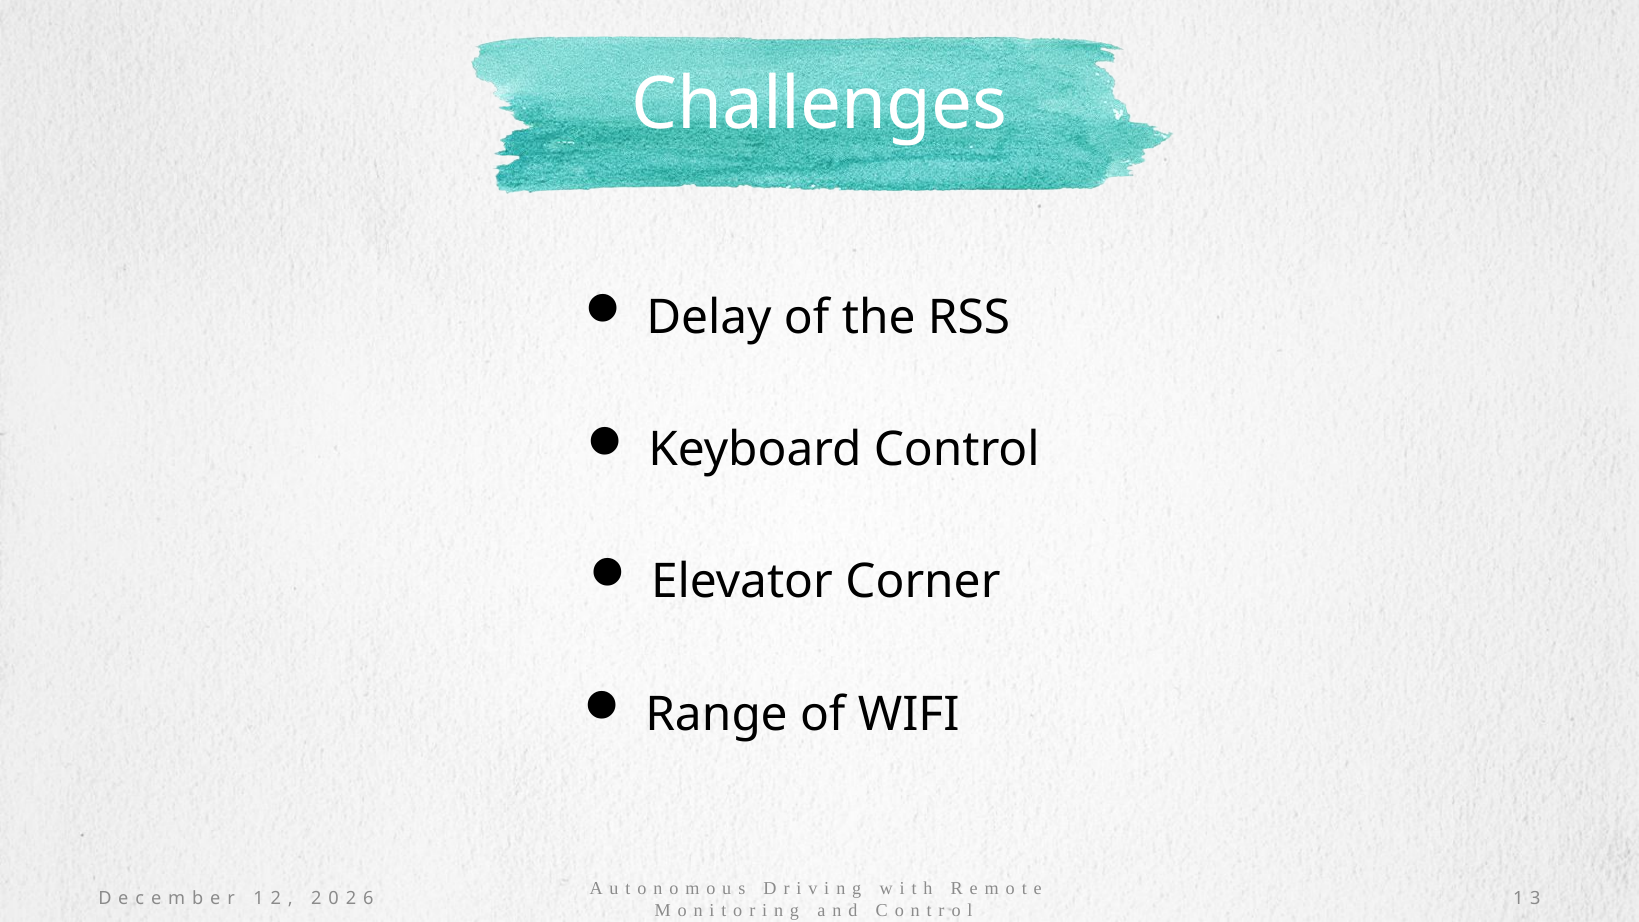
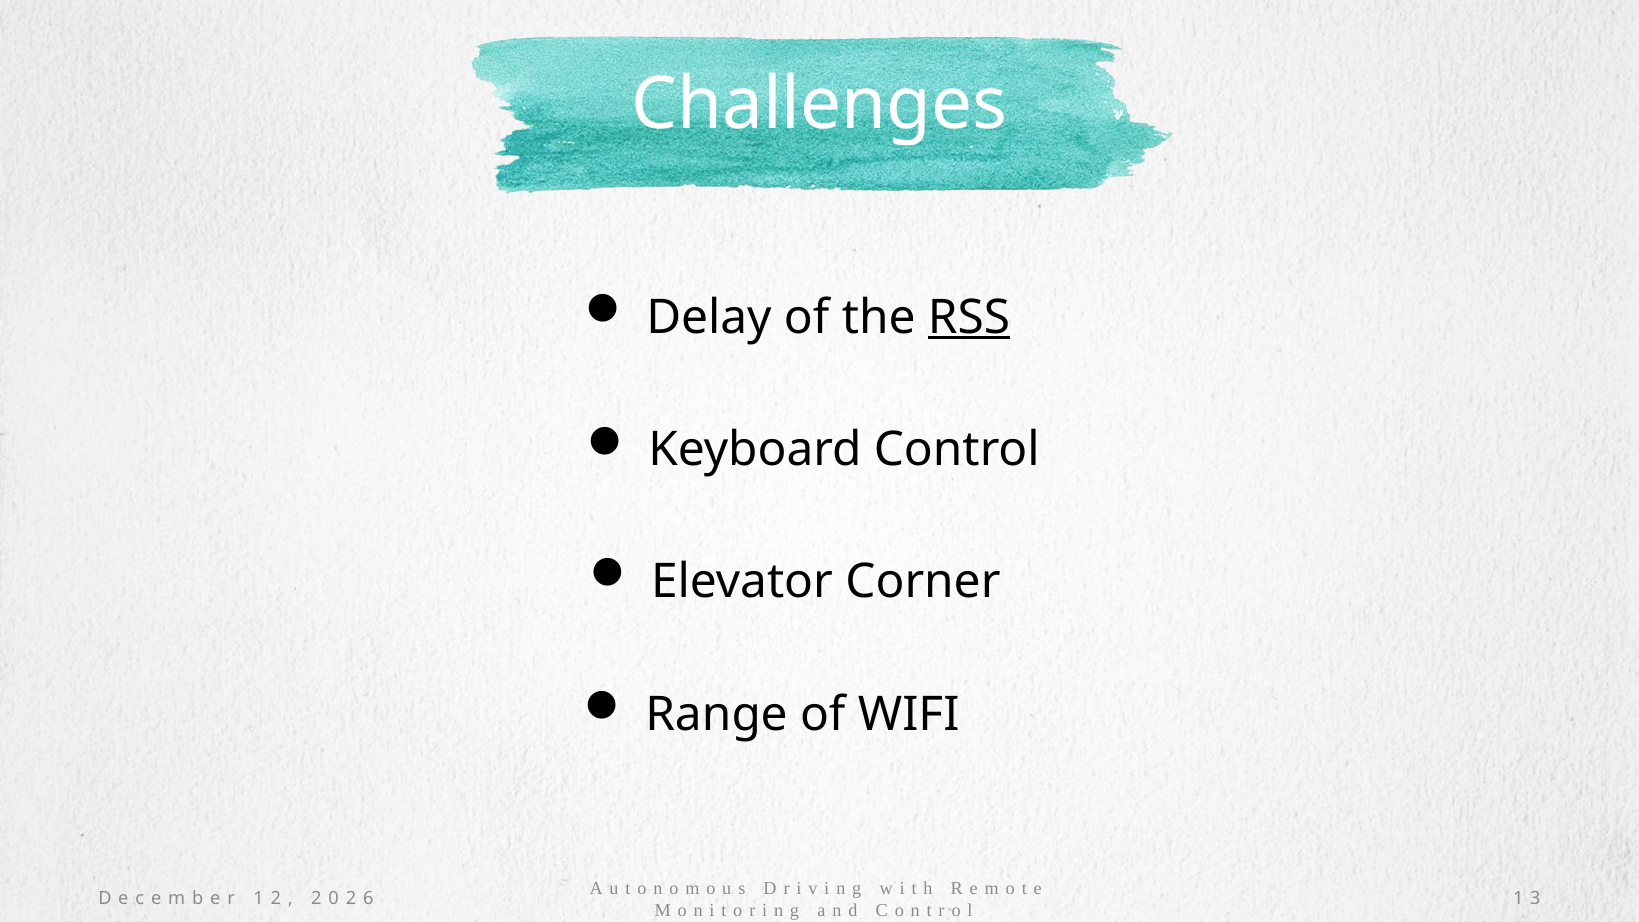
RSS underline: none -> present
